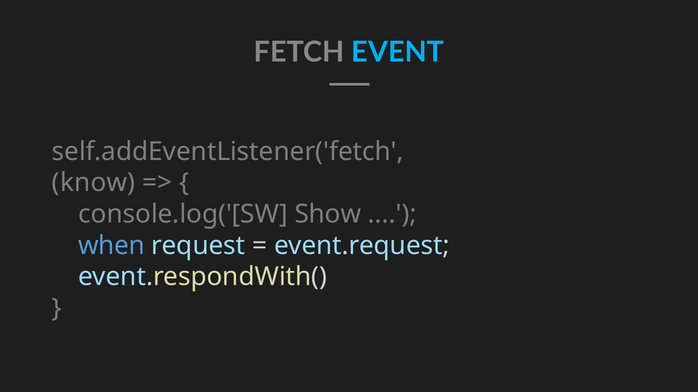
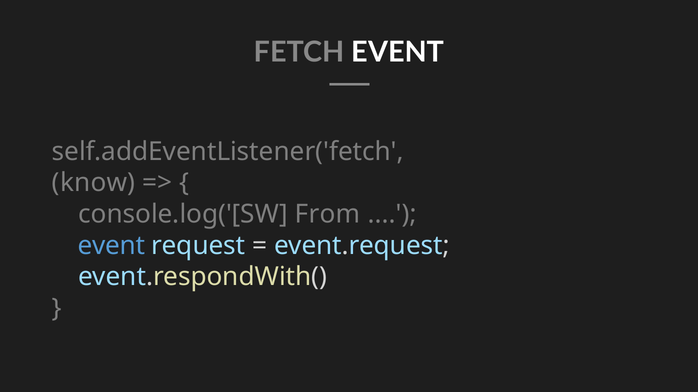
EVENT at (398, 52) colour: light blue -> white
Show: Show -> From
when at (112, 246): when -> event
